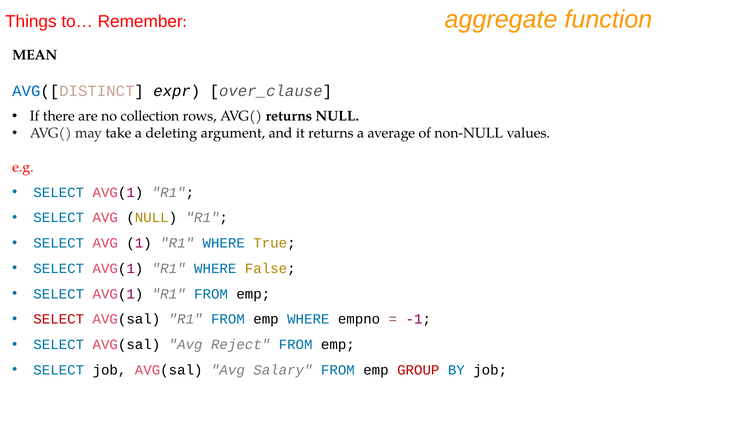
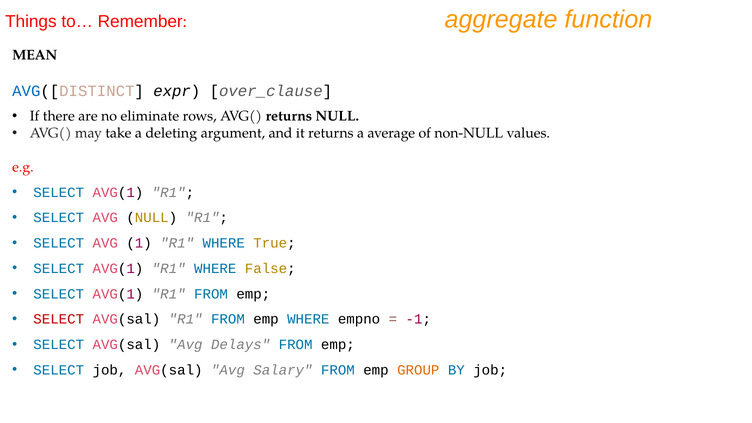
collection: collection -> eliminate
Reject: Reject -> Delays
GROUP colour: red -> orange
